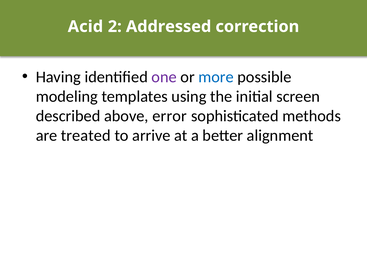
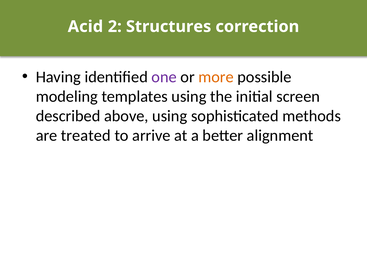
Addressed: Addressed -> Structures
more colour: blue -> orange
above error: error -> using
